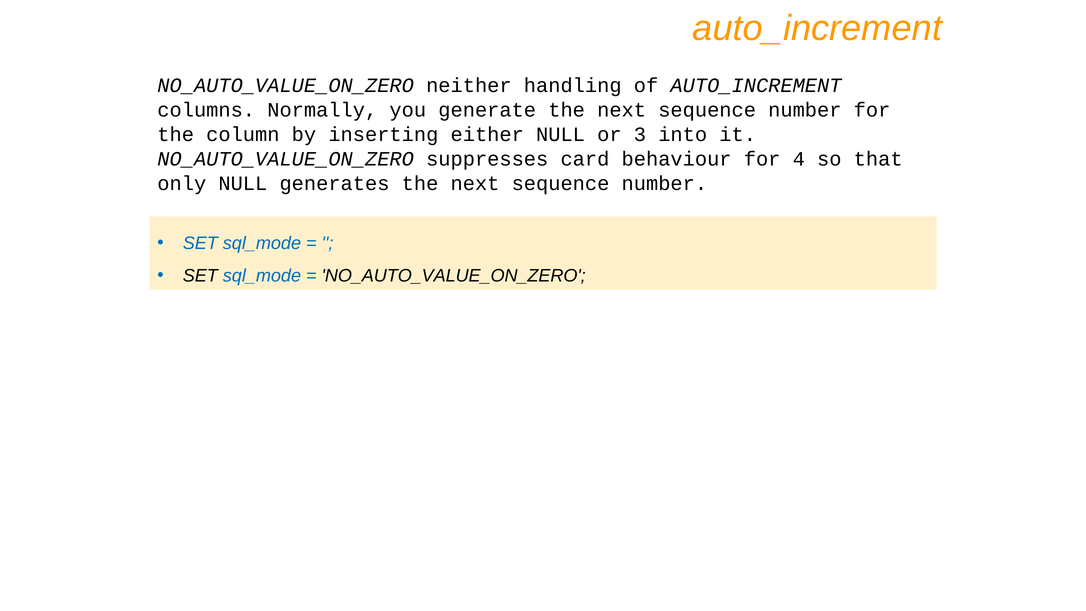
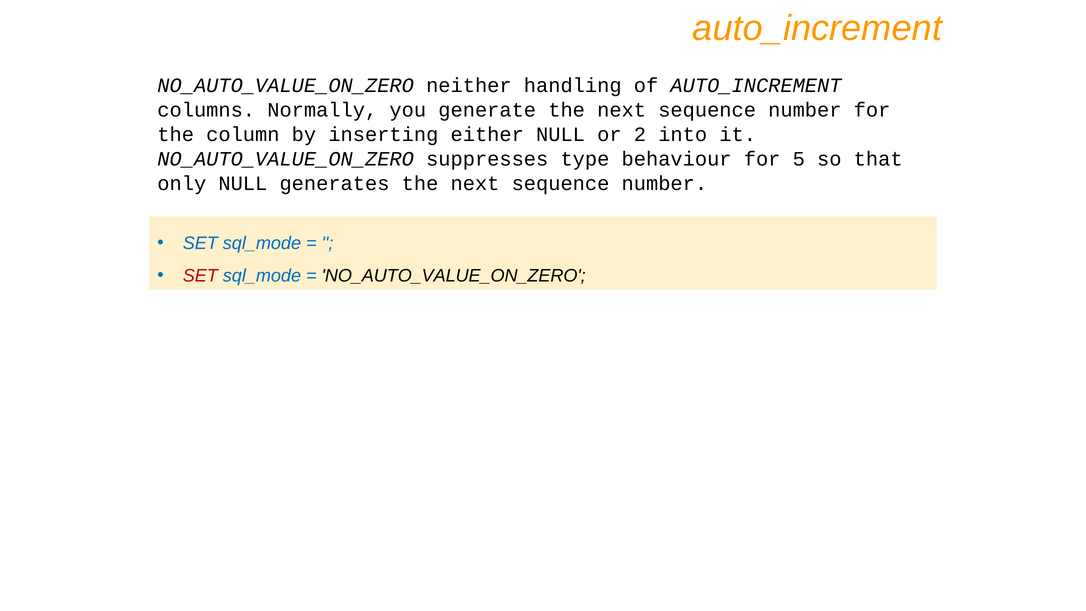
3: 3 -> 2
card: card -> type
4: 4 -> 5
SET at (200, 276) colour: black -> red
